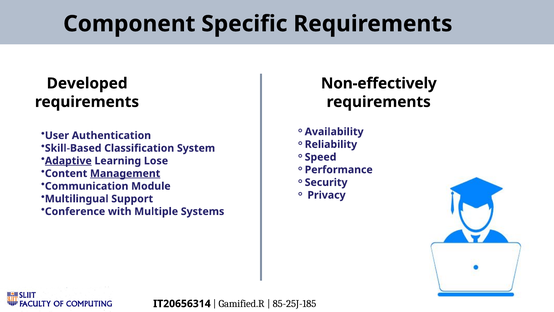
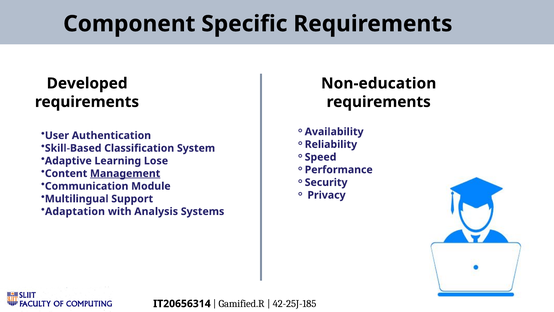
Non-effectively: Non-effectively -> Non-education
Adaptive underline: present -> none
Conference: Conference -> Adaptation
Multiple: Multiple -> Analysis
85-25J-185: 85-25J-185 -> 42-25J-185
